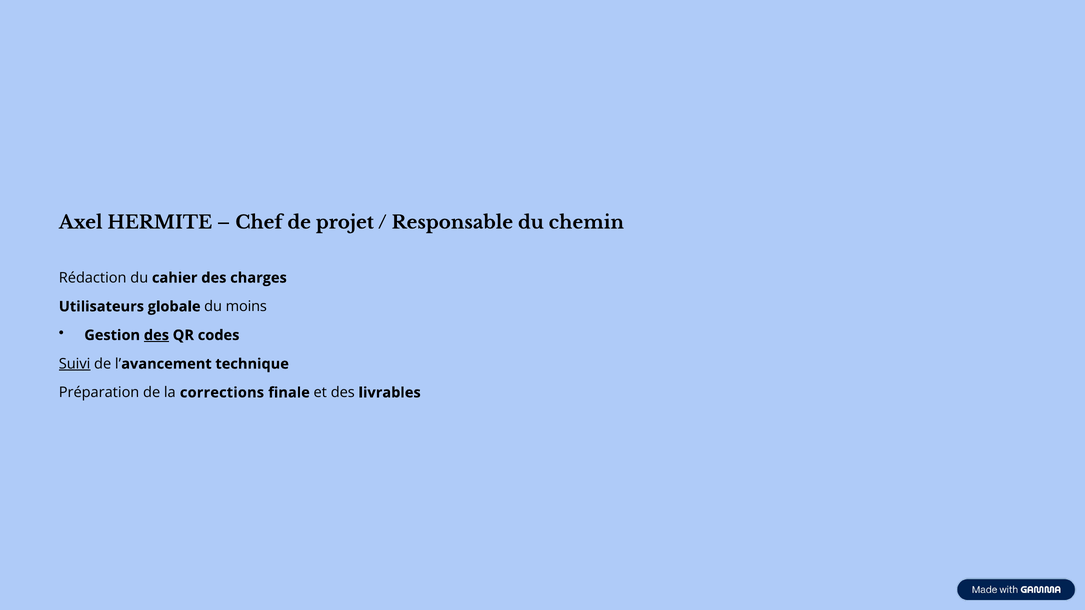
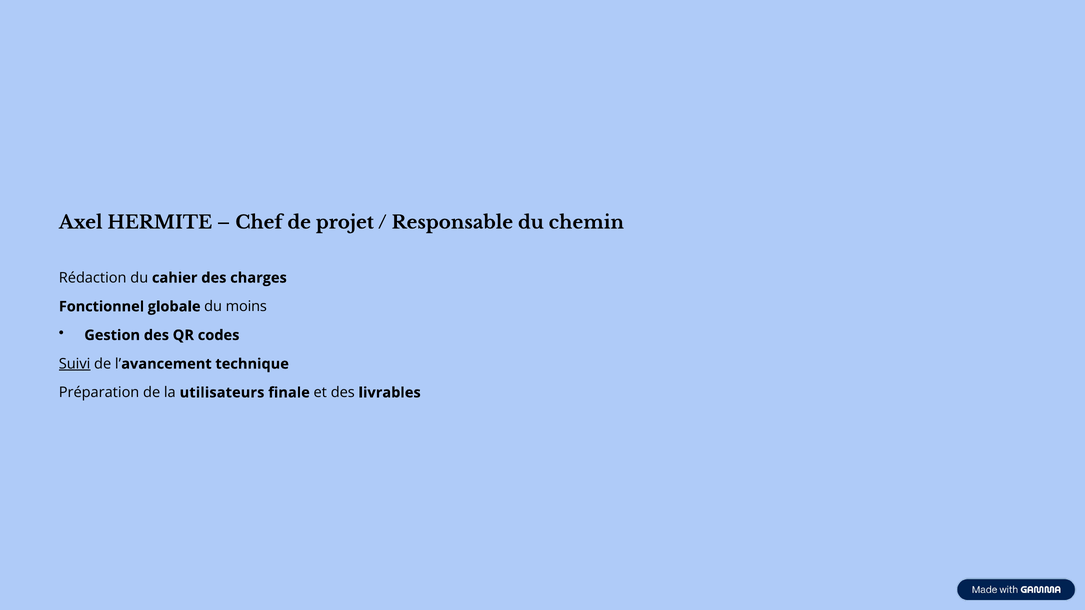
Utilisateurs: Utilisateurs -> Fonctionnel
des at (156, 335) underline: present -> none
corrections: corrections -> utilisateurs
